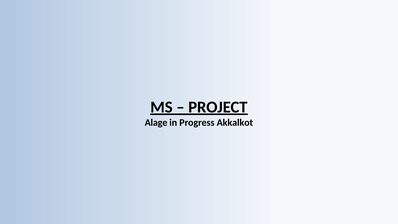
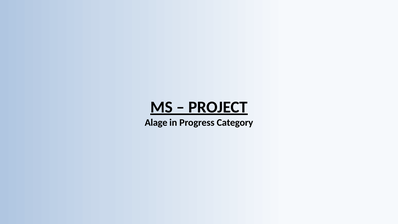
Akkalkot: Akkalkot -> Category
